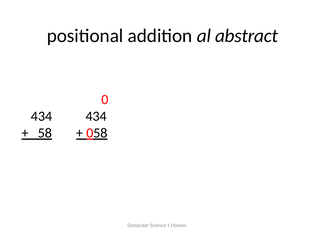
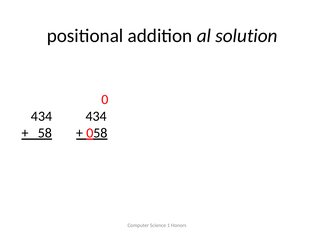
abstract: abstract -> solution
